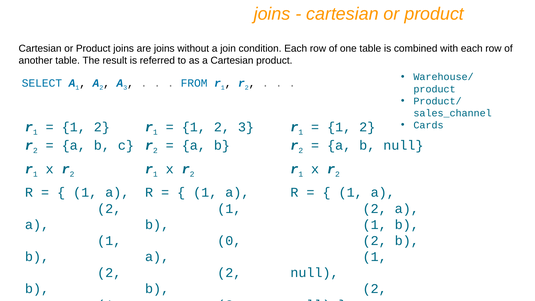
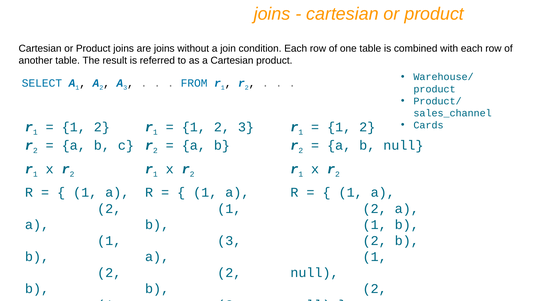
0 at (229, 241): 0 -> 3
